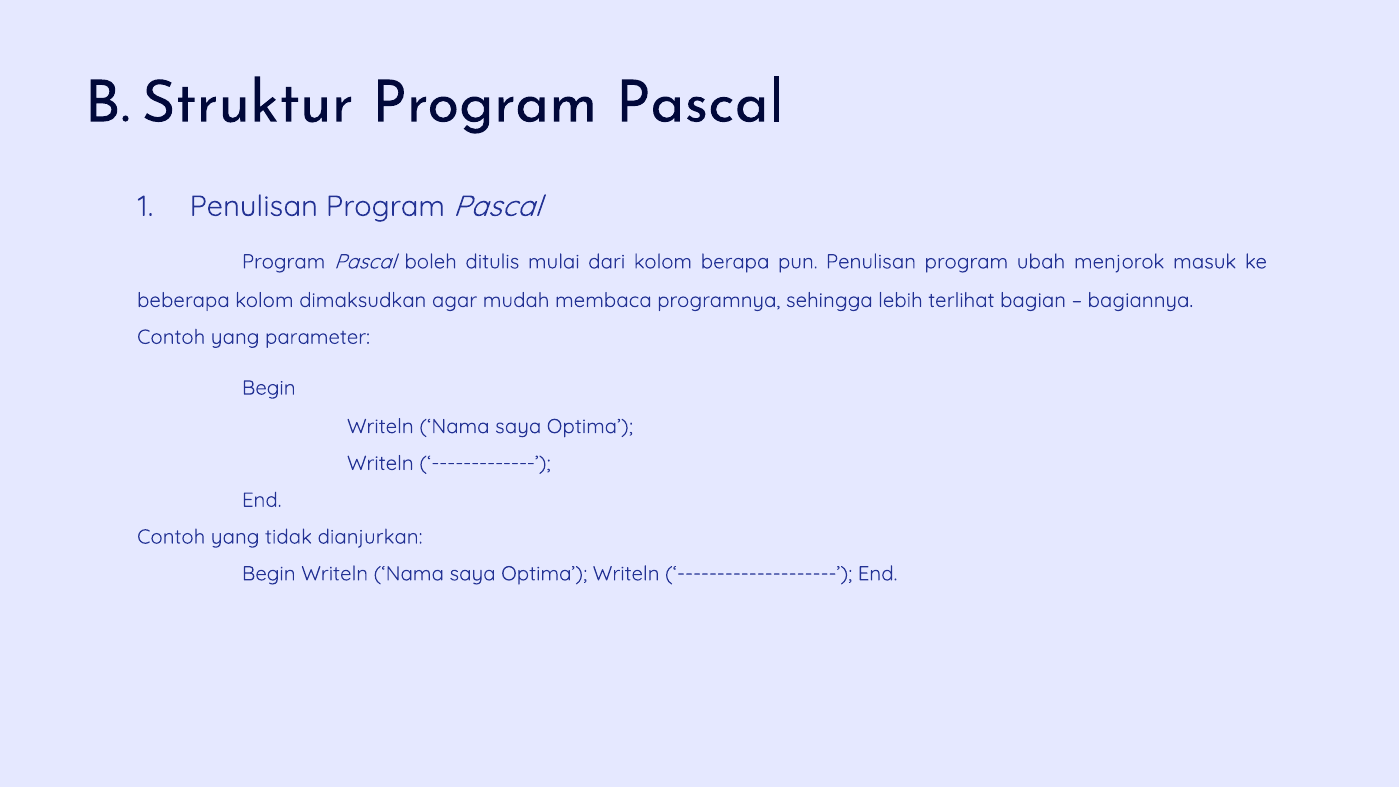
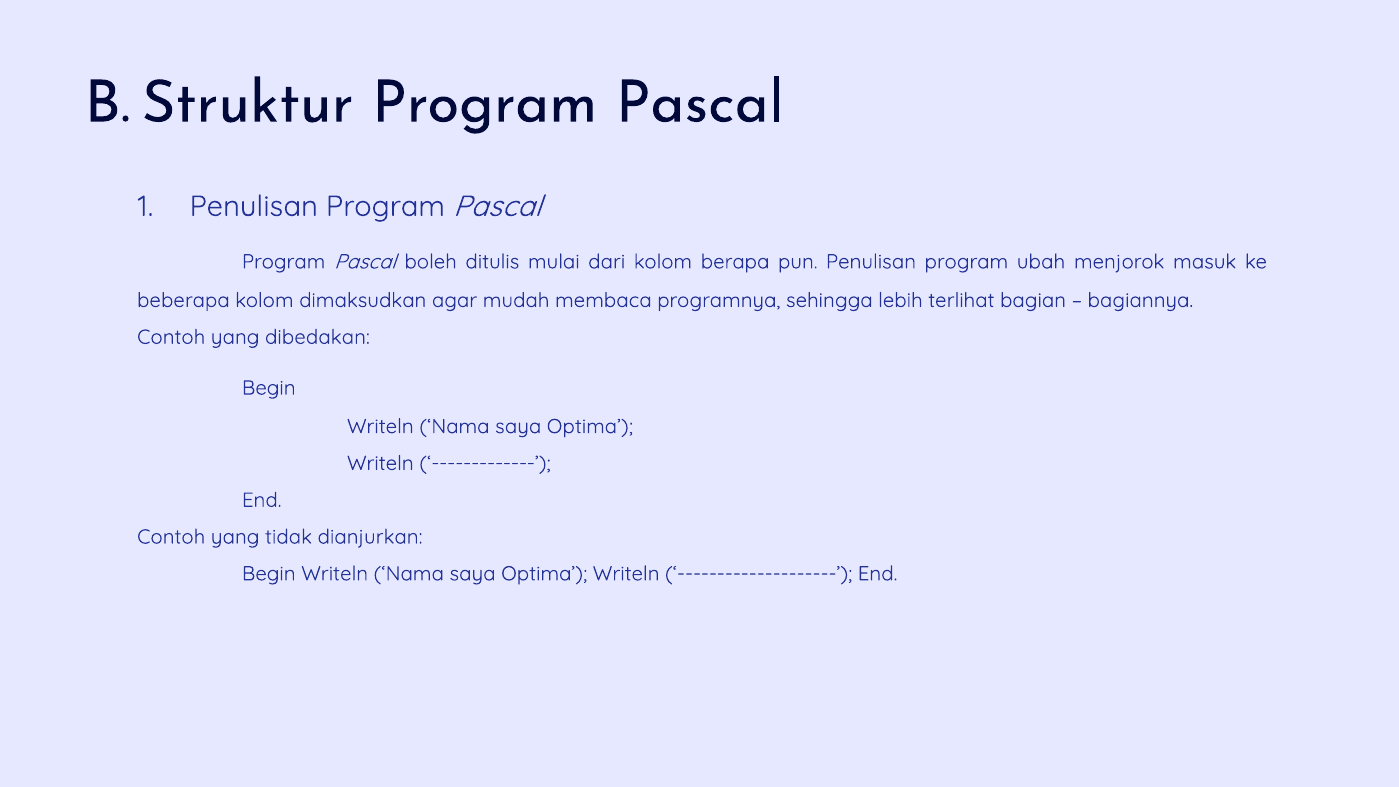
parameter: parameter -> dibedakan
